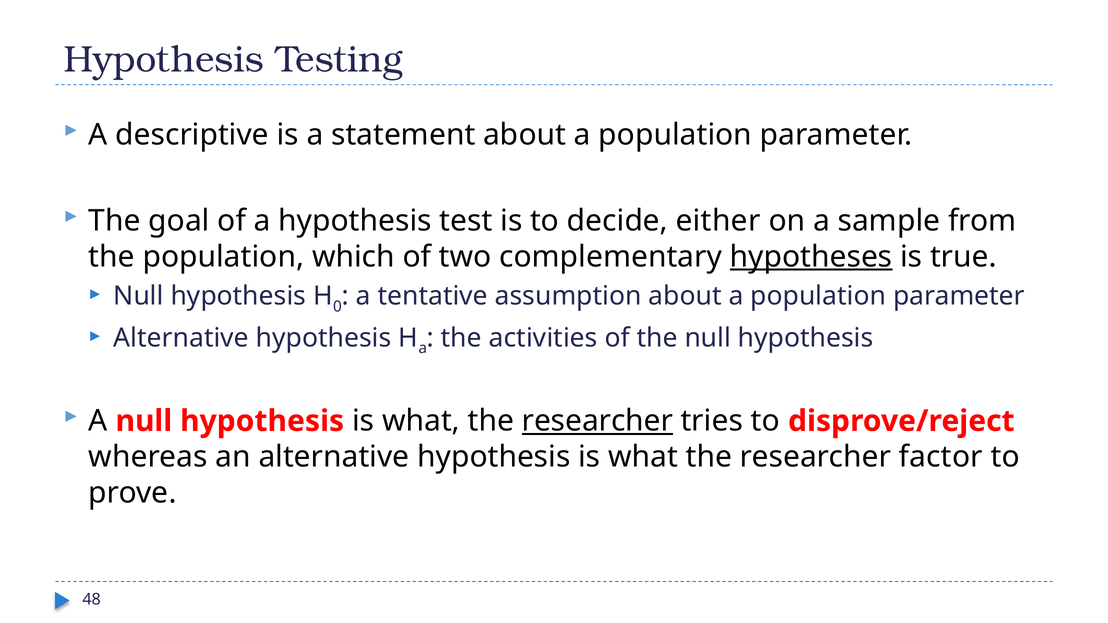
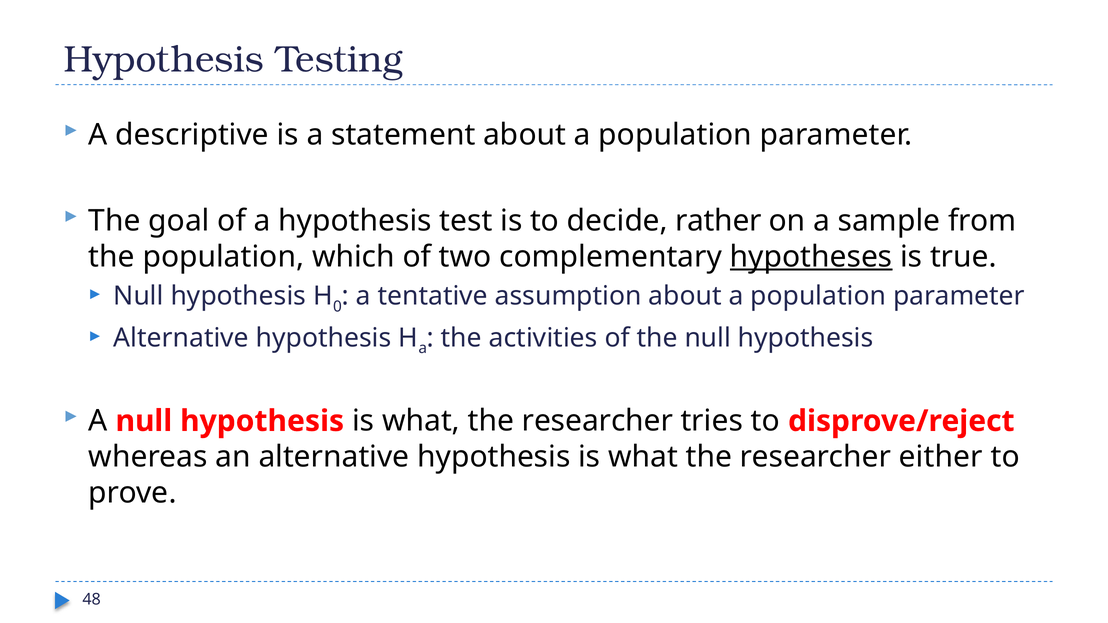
either: either -> rather
researcher at (597, 421) underline: present -> none
factor: factor -> either
